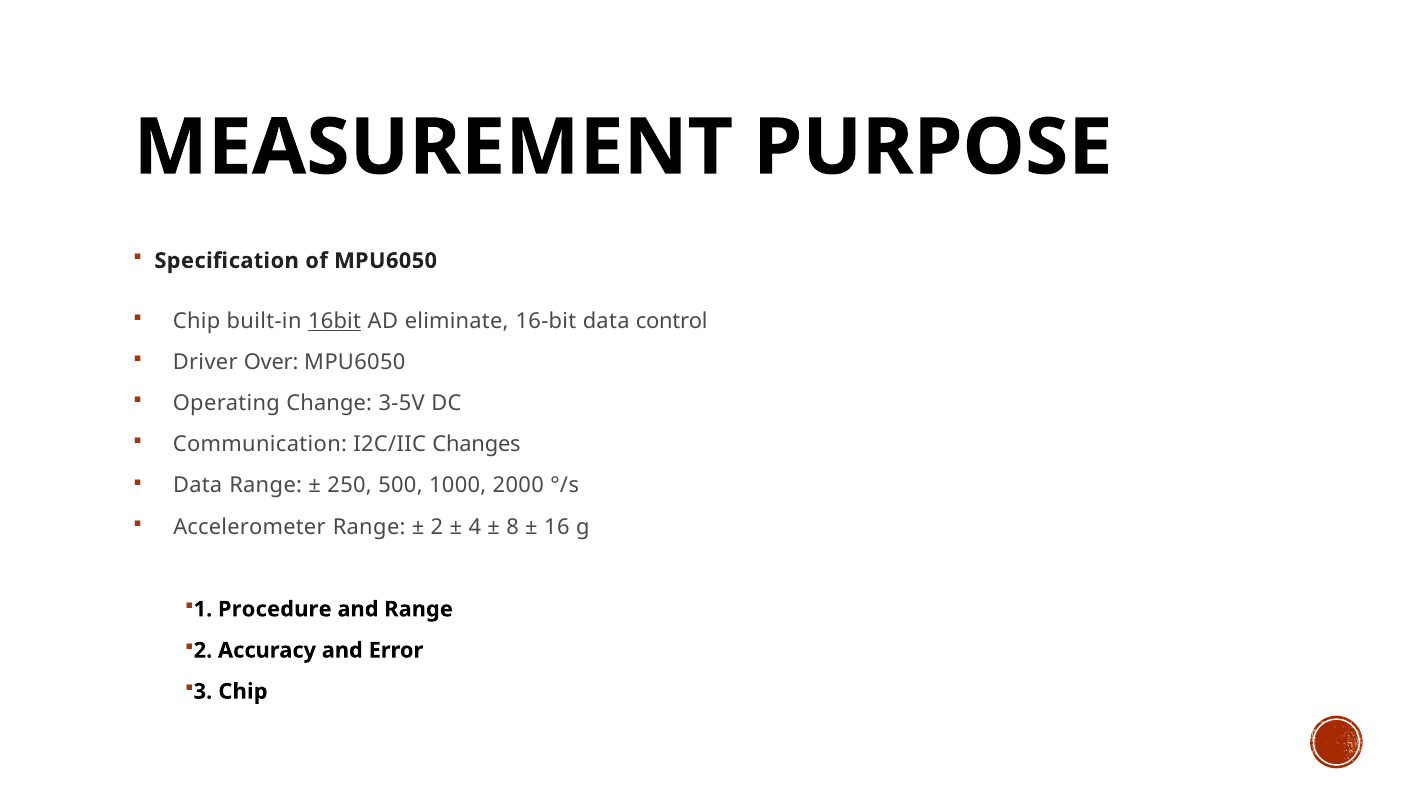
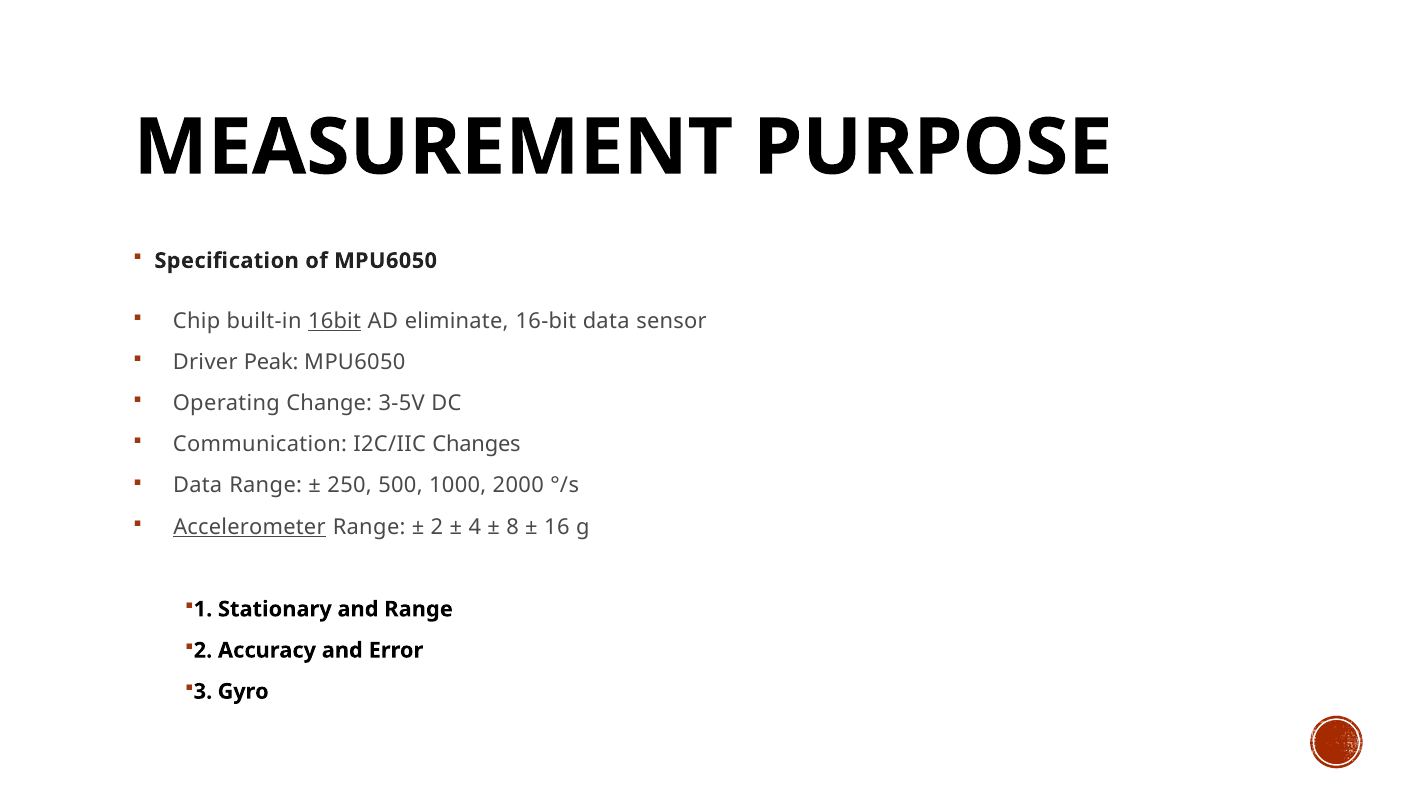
control: control -> sensor
Over: Over -> Peak
Accelerometer underline: none -> present
Procedure: Procedure -> Stationary
3 Chip: Chip -> Gyro
